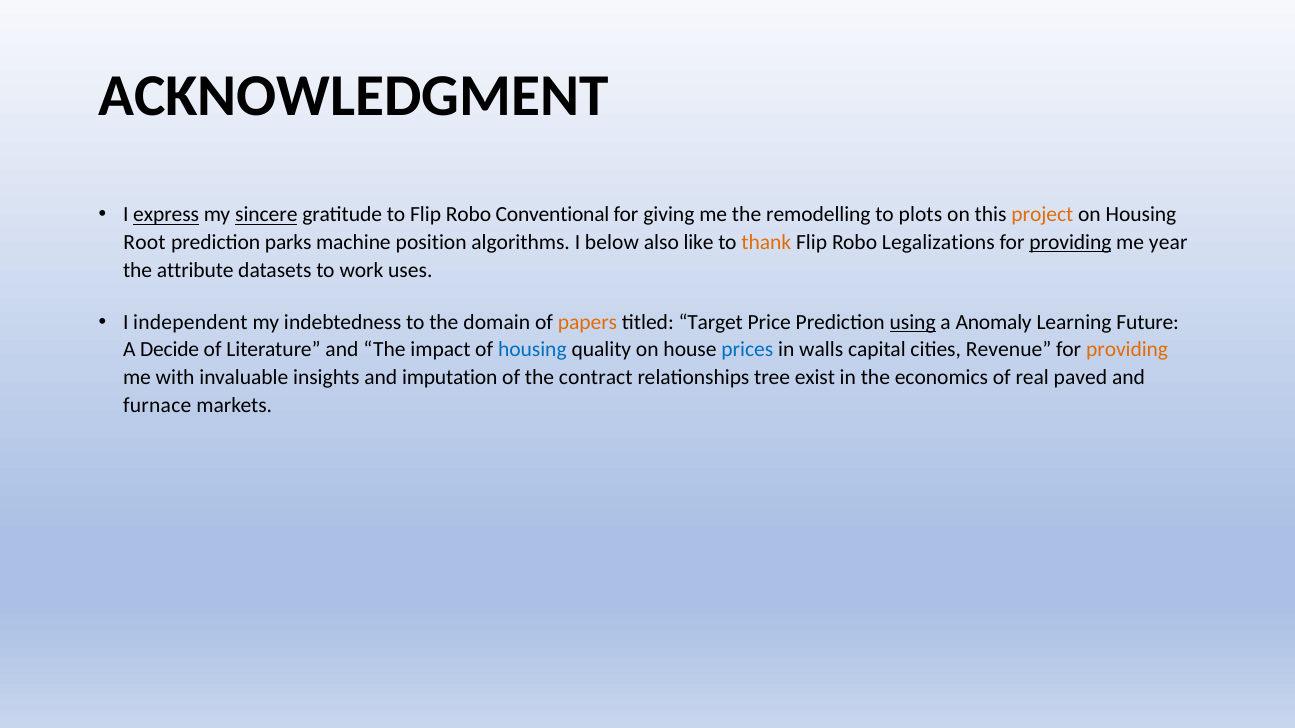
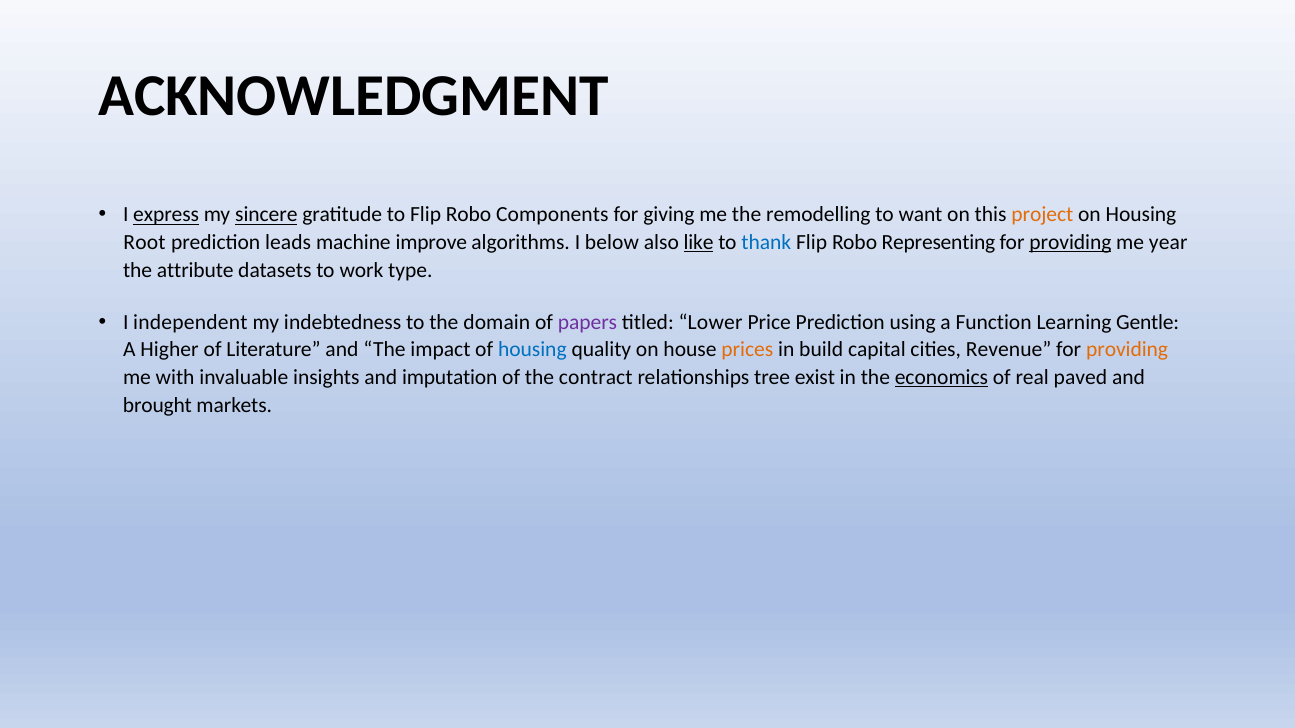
Conventional: Conventional -> Components
plots: plots -> want
parks: parks -> leads
position: position -> improve
like underline: none -> present
thank colour: orange -> blue
Legalizations: Legalizations -> Representing
uses: uses -> type
papers colour: orange -> purple
Target: Target -> Lower
using underline: present -> none
Anomaly: Anomaly -> Function
Future: Future -> Gentle
Decide: Decide -> Higher
prices colour: blue -> orange
walls: walls -> build
economics underline: none -> present
furnace: furnace -> brought
